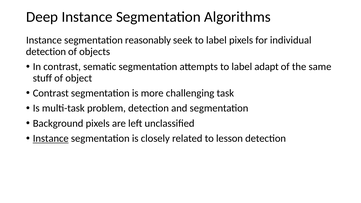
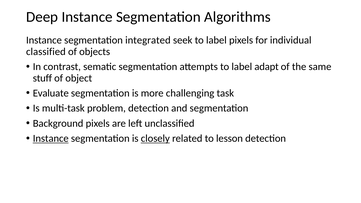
reasonably: reasonably -> integrated
detection at (46, 52): detection -> classified
Contrast at (51, 93): Contrast -> Evaluate
closely underline: none -> present
